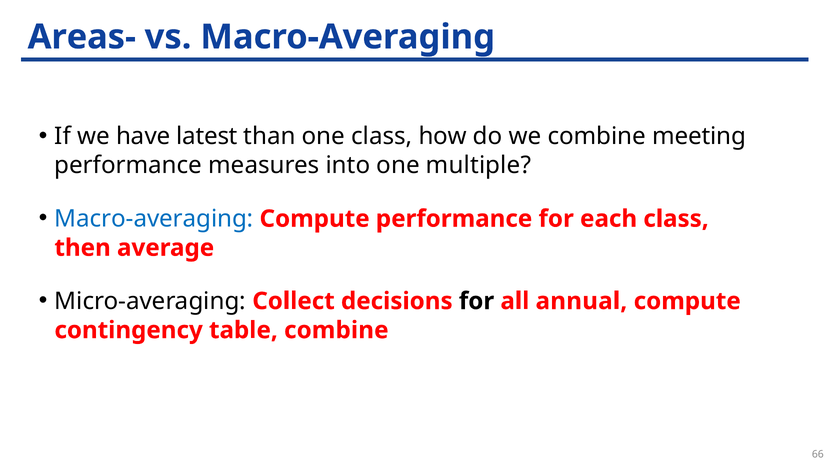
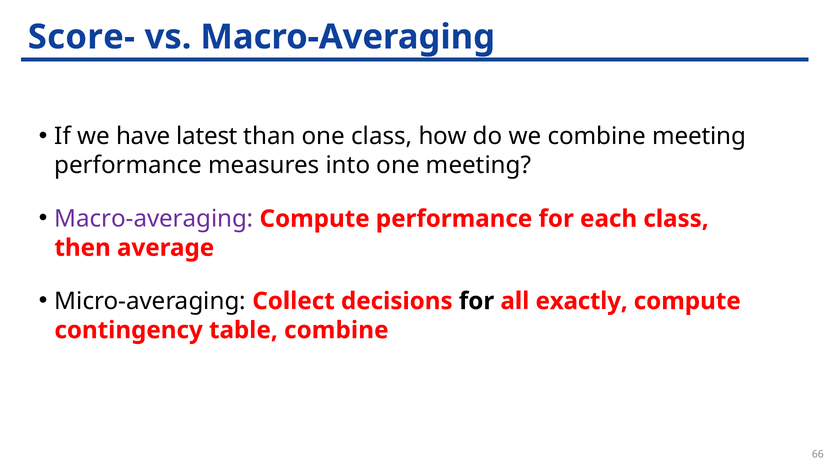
Areas-: Areas- -> Score-
one multiple: multiple -> meeting
Macro-averaging at (154, 219) colour: blue -> purple
annual: annual -> exactly
